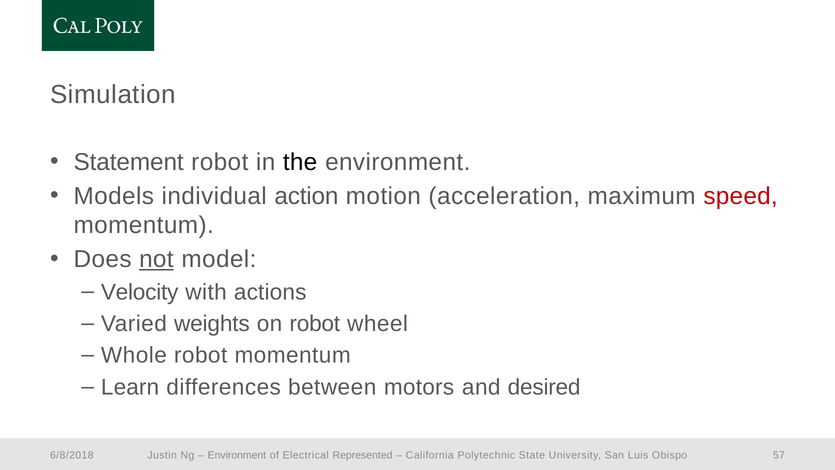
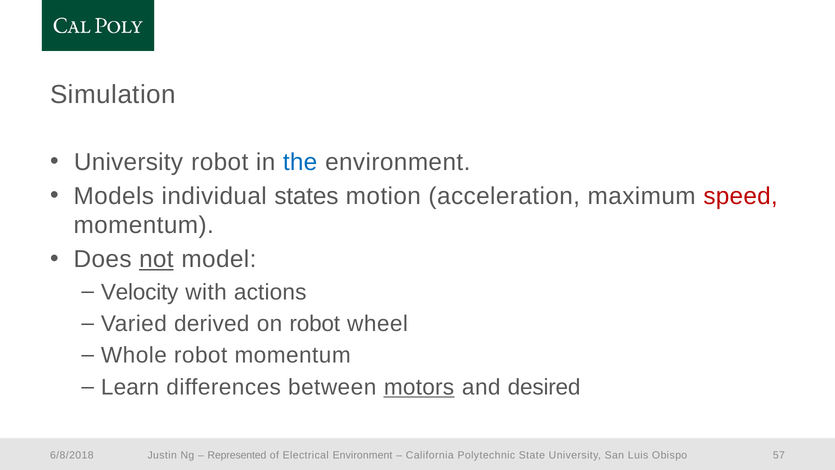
Statement at (129, 162): Statement -> University
the colour: black -> blue
action: action -> states
weights: weights -> derived
motors underline: none -> present
Environment at (237, 455): Environment -> Represented
Electrical Represented: Represented -> Environment
